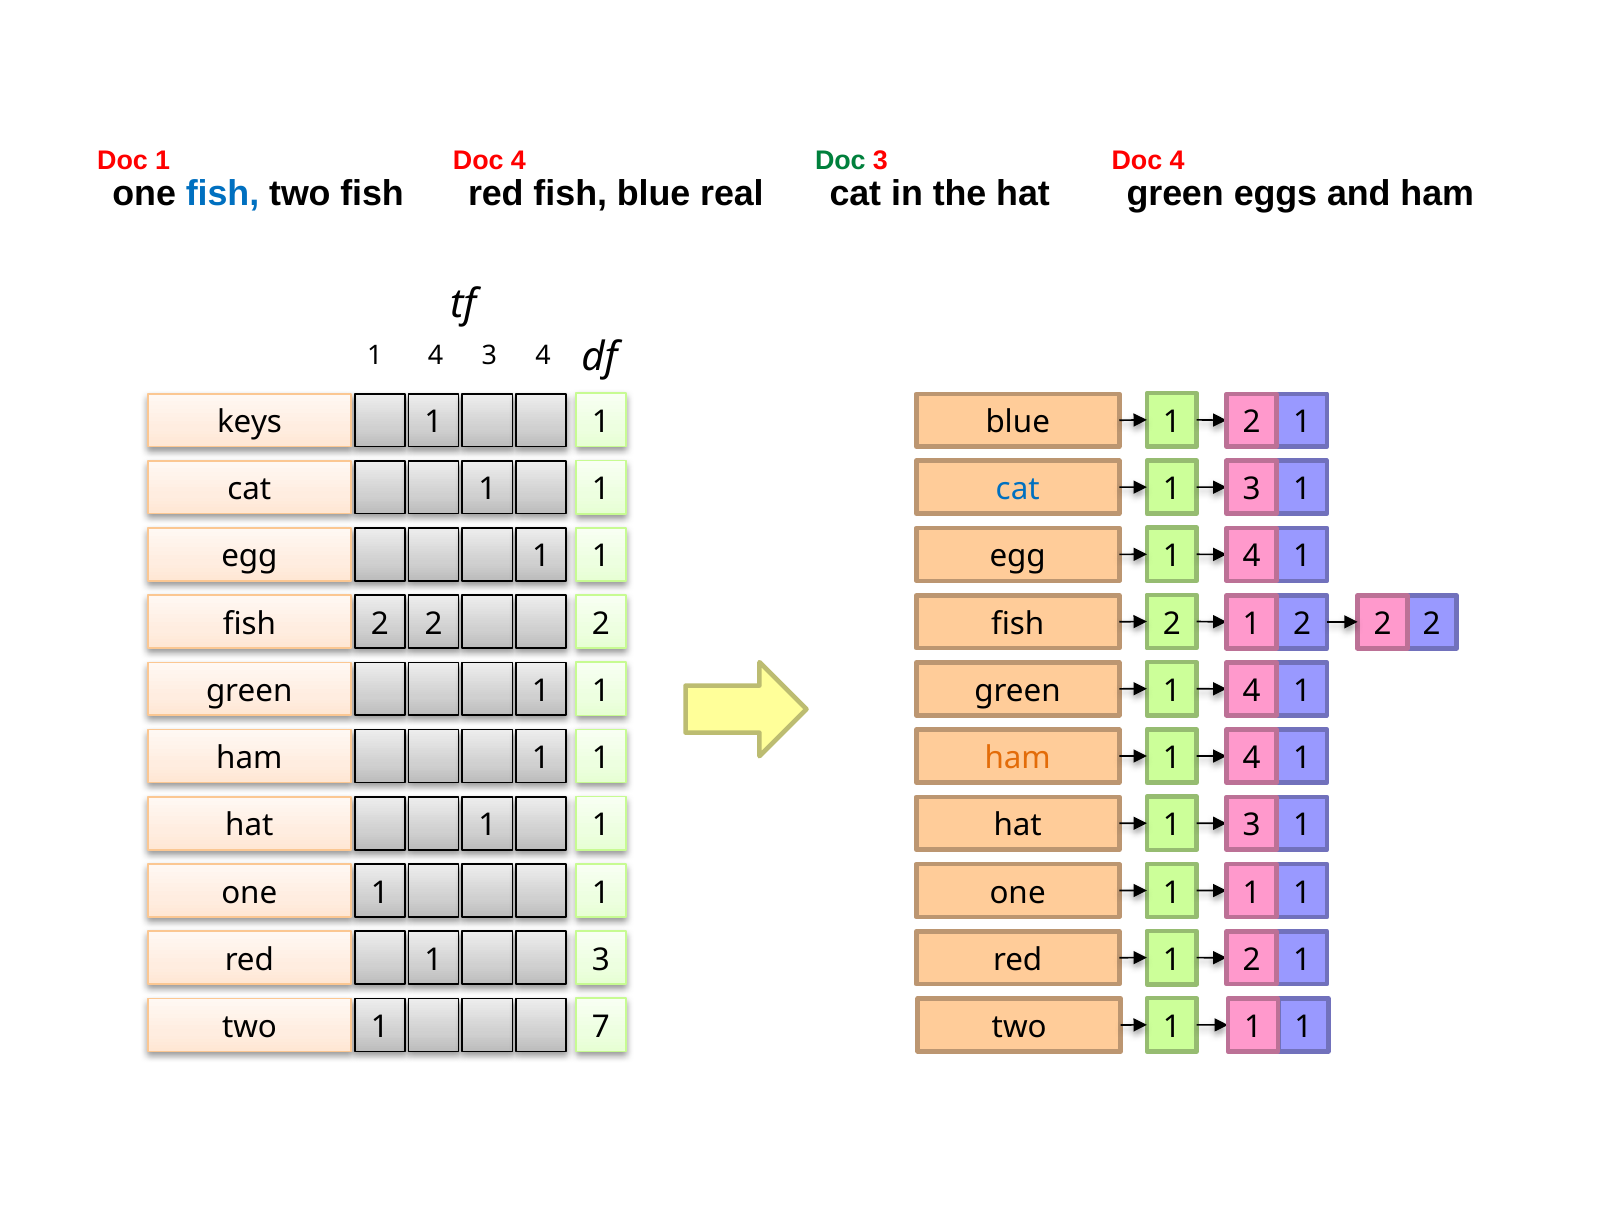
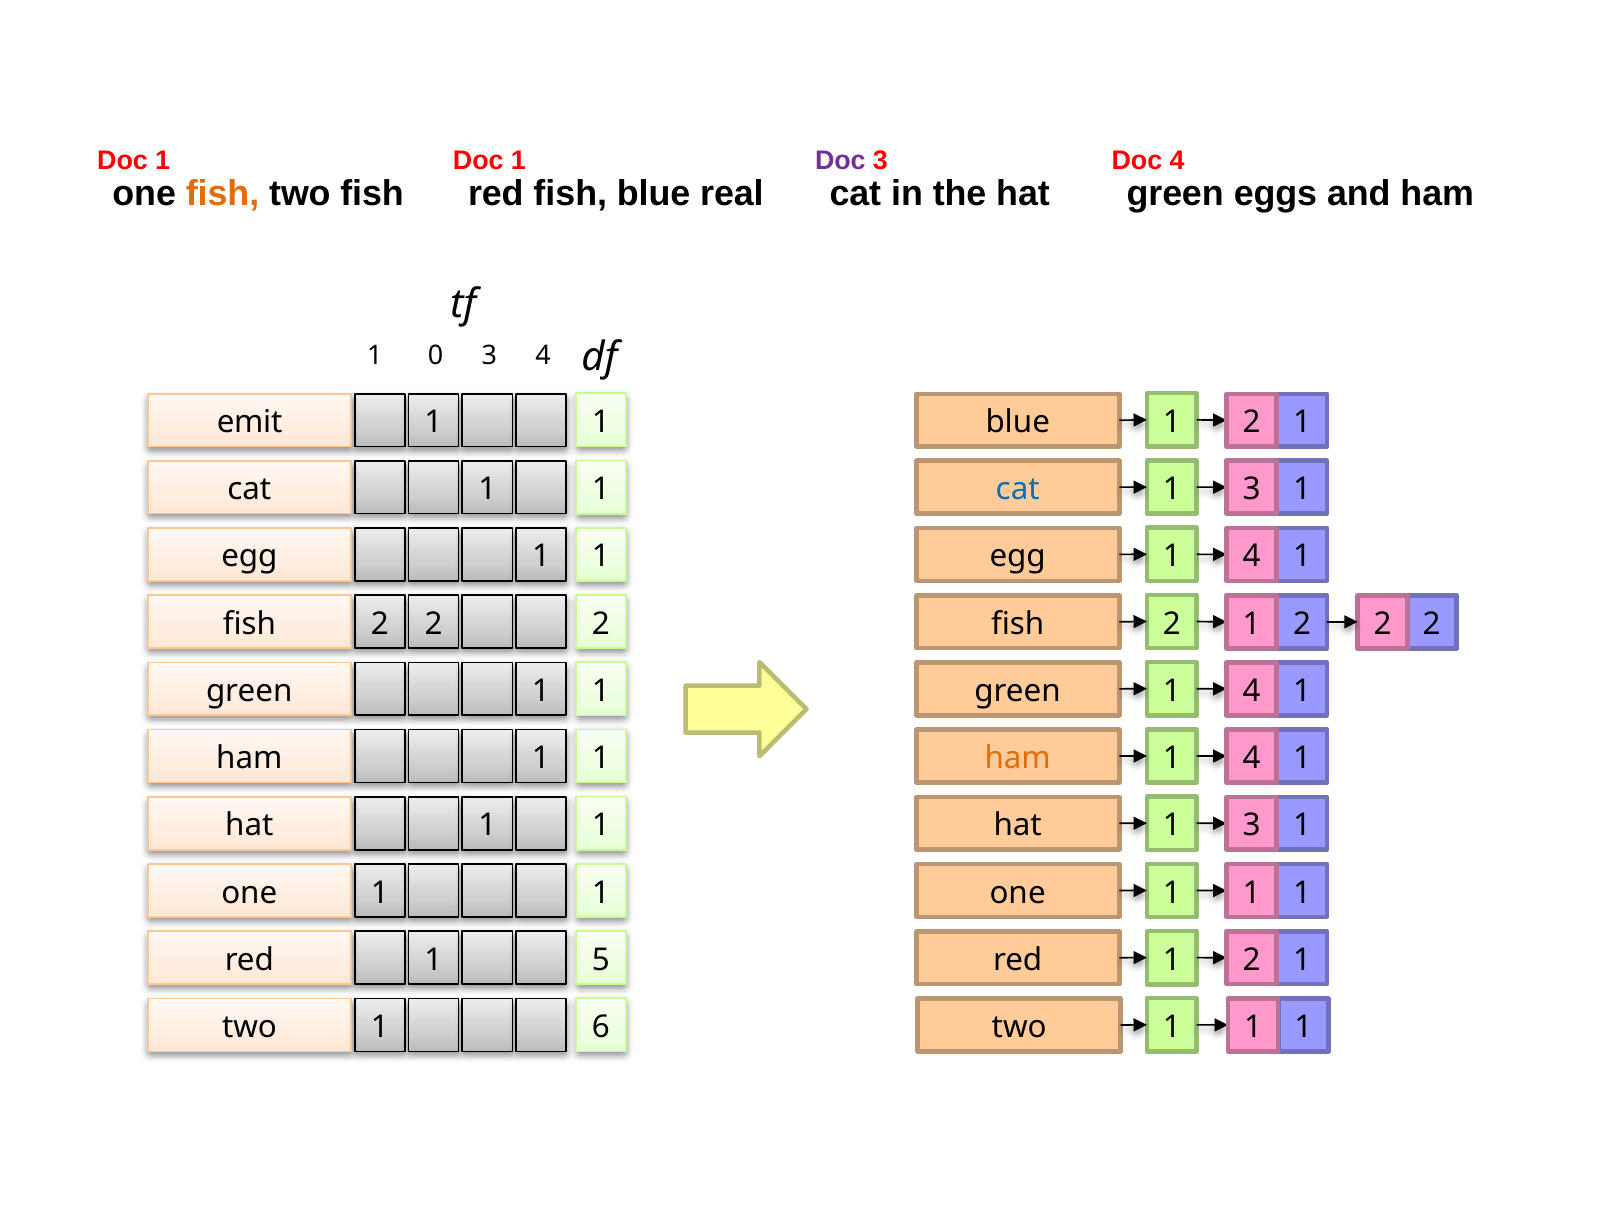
4 at (518, 160): 4 -> 1
Doc at (840, 160) colour: green -> purple
fish at (222, 193) colour: blue -> orange
4 at (436, 356): 4 -> 0
keys: keys -> emit
1 3: 3 -> 5
7: 7 -> 6
